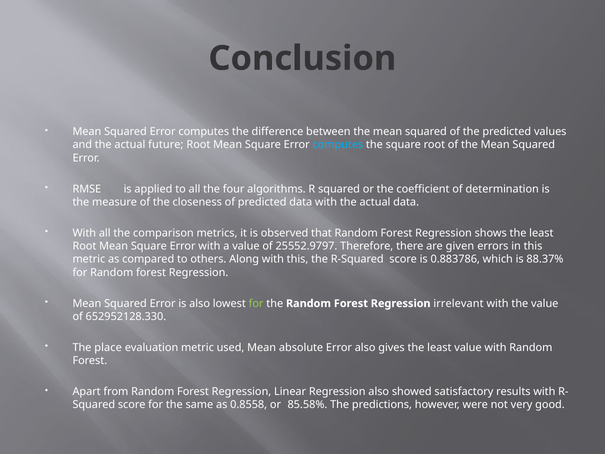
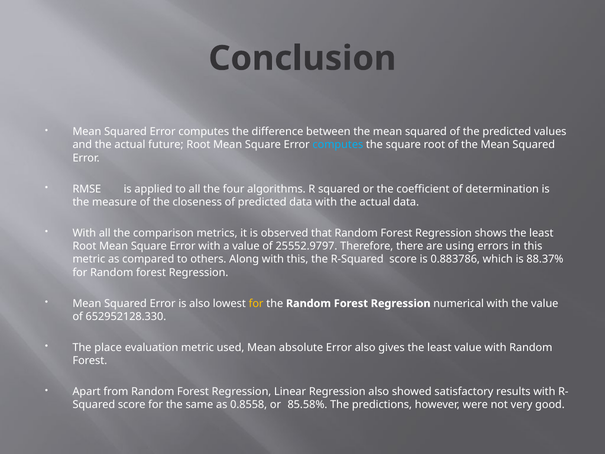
given: given -> using
for at (256, 303) colour: light green -> yellow
irrelevant: irrelevant -> numerical
